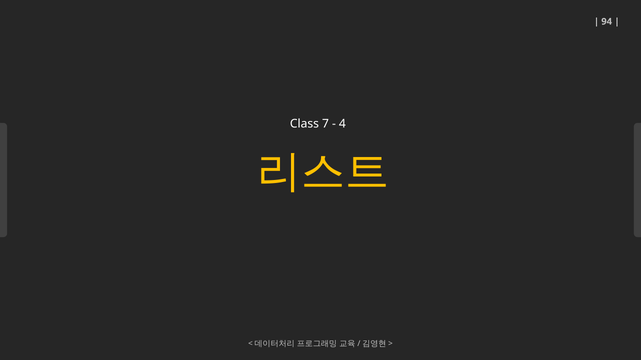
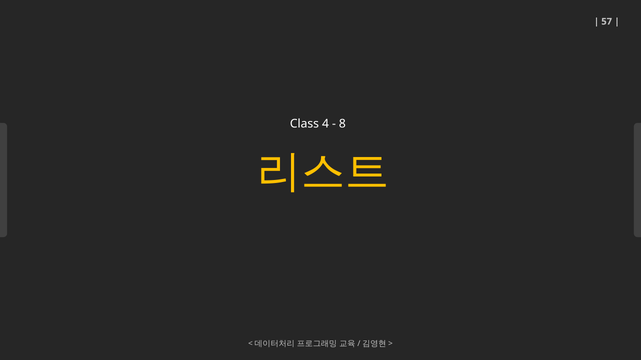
94: 94 -> 57
7: 7 -> 4
4: 4 -> 8
